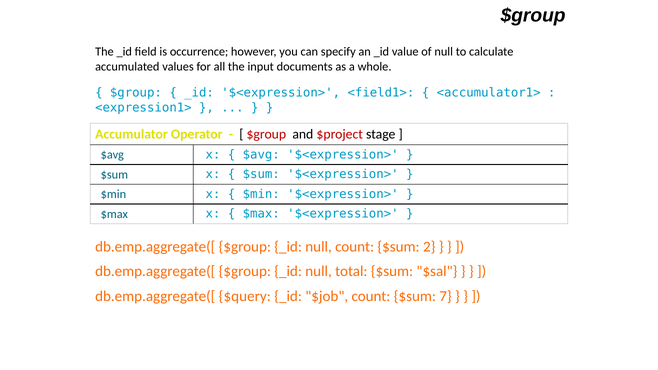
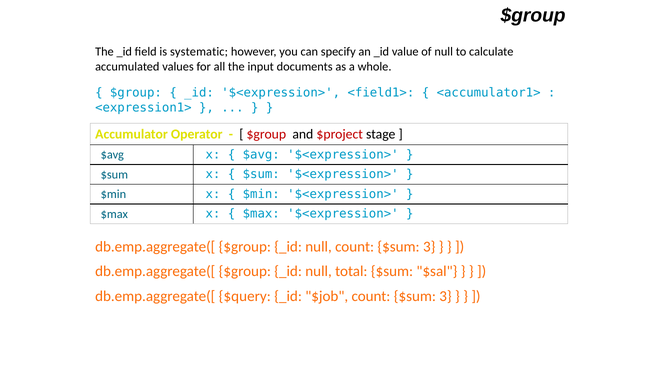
occurrence: occurrence -> systematic
null count $sum 2: 2 -> 3
$job count $sum 7: 7 -> 3
